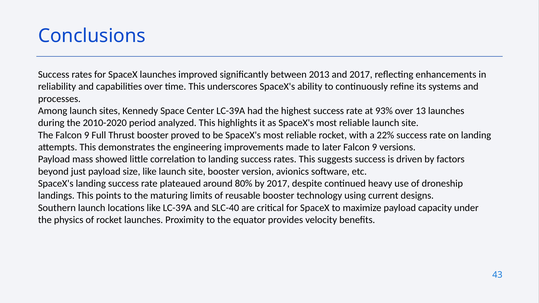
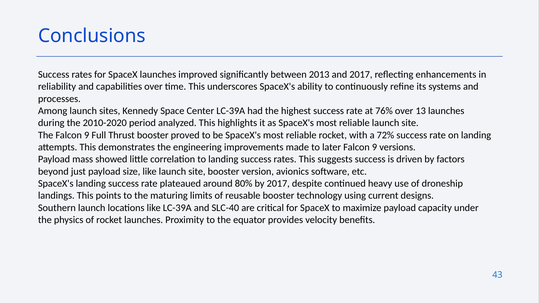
93%: 93% -> 76%
22%: 22% -> 72%
